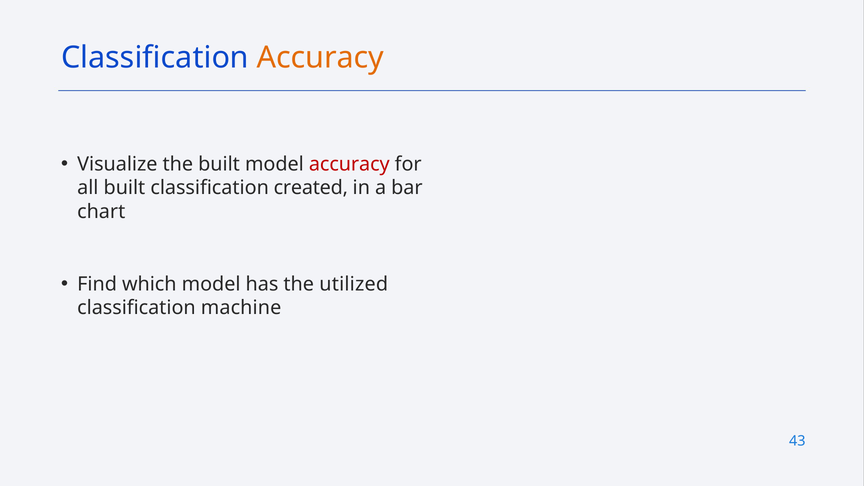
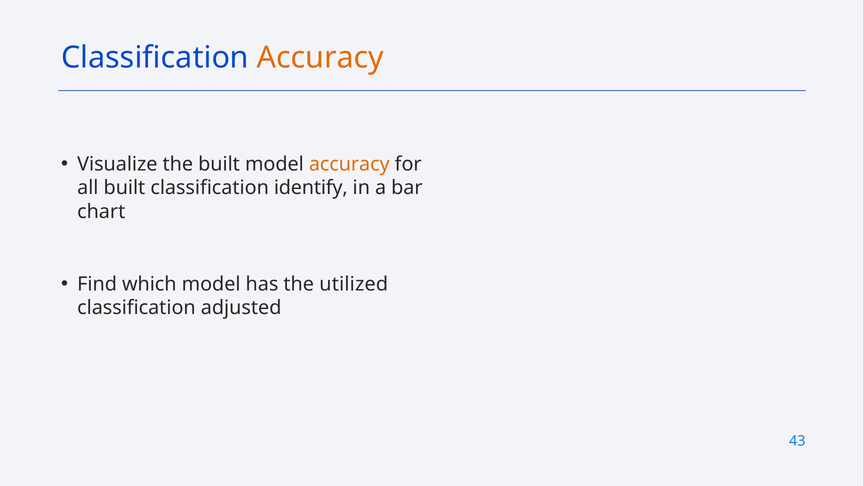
accuracy at (349, 164) colour: red -> orange
created: created -> identify
machine: machine -> adjusted
